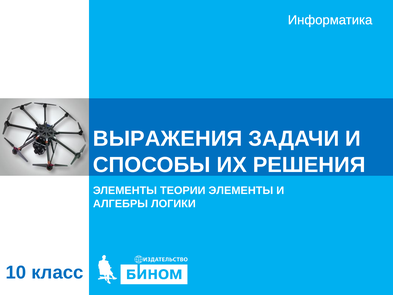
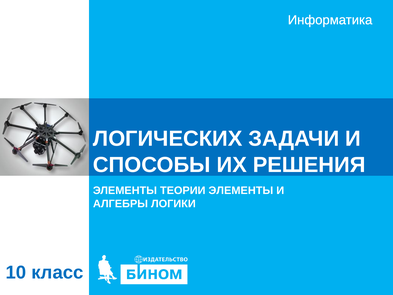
ВЫРАЖЕНИЯ: ВЫРАЖЕНИЯ -> ЛОГИЧЕСКИХ
